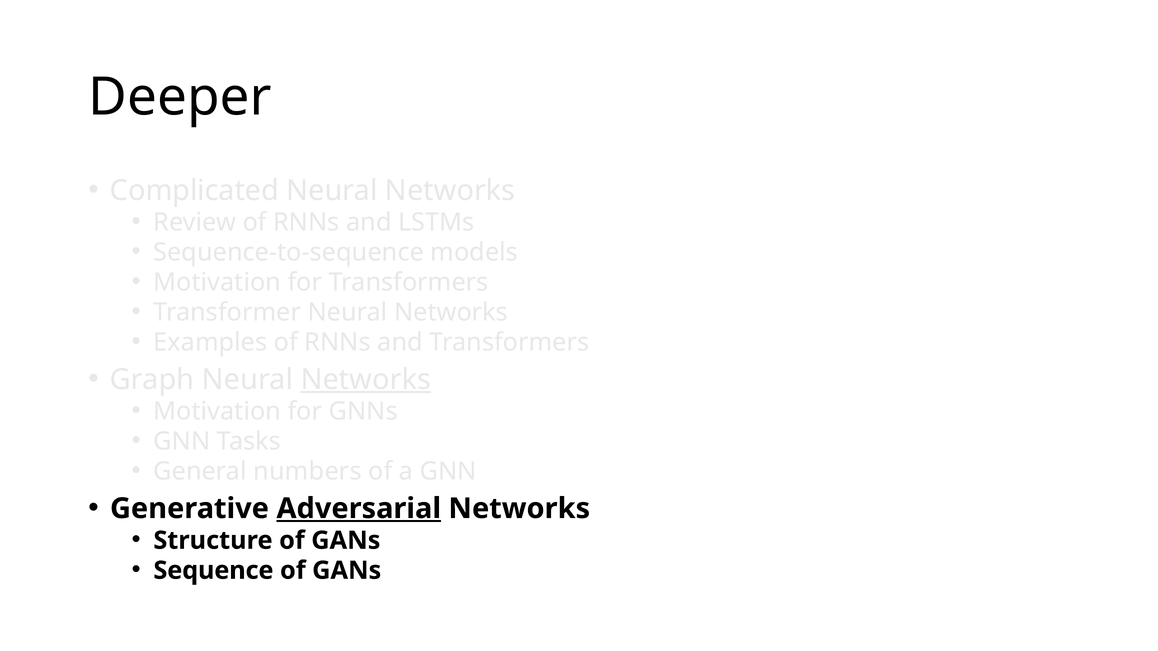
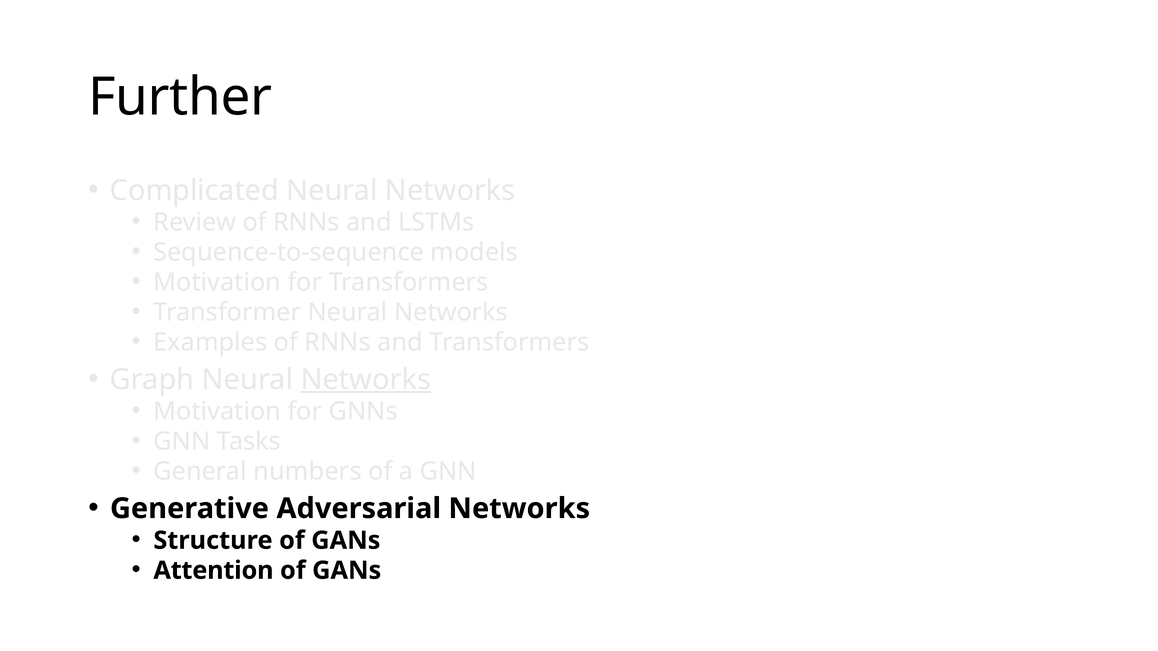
Deeper: Deeper -> Further
Adversarial underline: present -> none
Sequence: Sequence -> Attention
